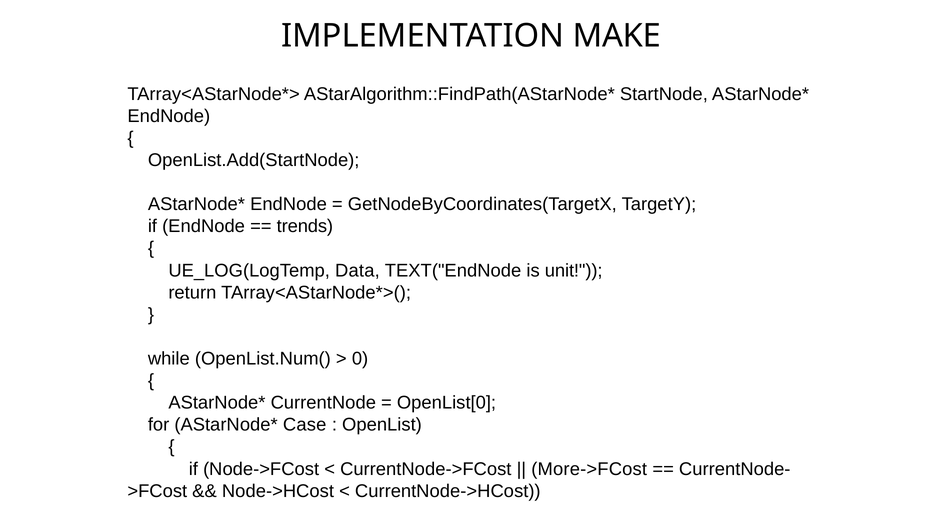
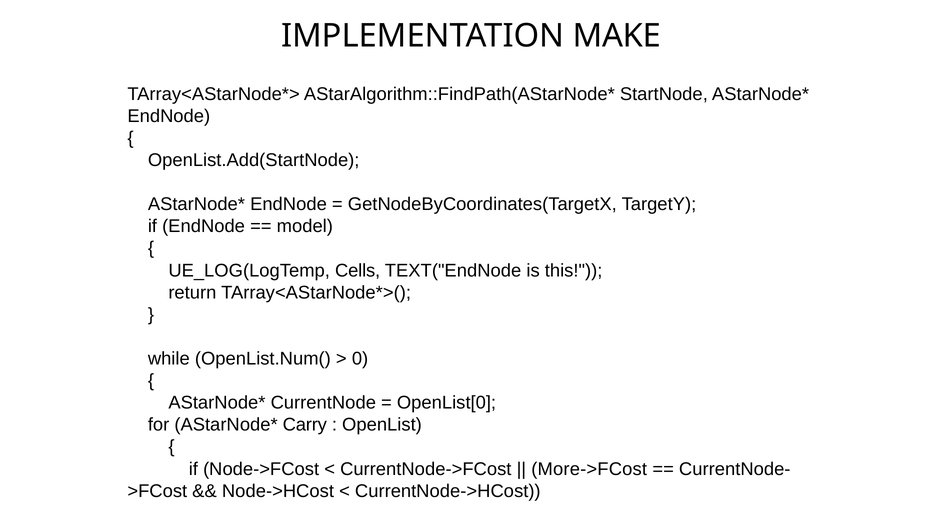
trends: trends -> model
Data: Data -> Cells
unit: unit -> this
Case: Case -> Carry
